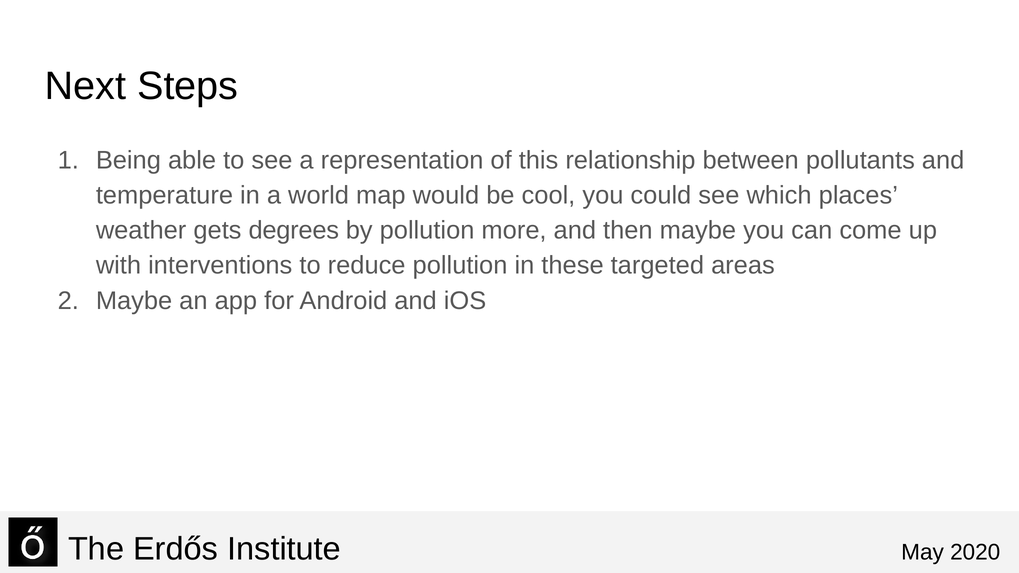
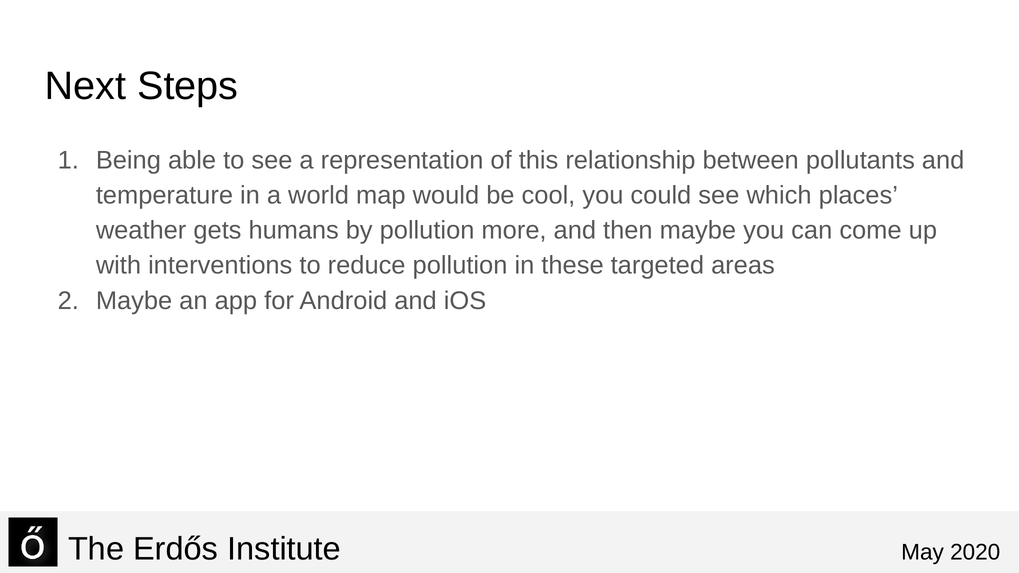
degrees: degrees -> humans
